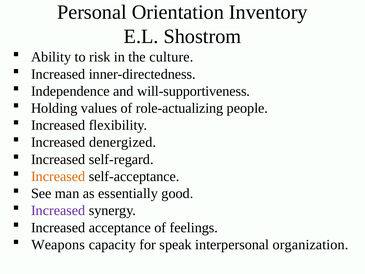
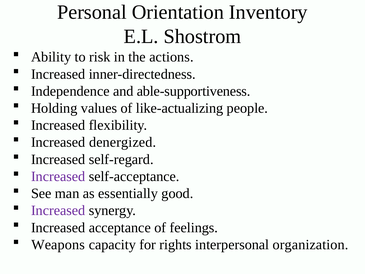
culture: culture -> actions
will-supportiveness: will-supportiveness -> able-supportiveness
role-actualizing: role-actualizing -> like-actualizing
Increased at (58, 176) colour: orange -> purple
speak: speak -> rights
